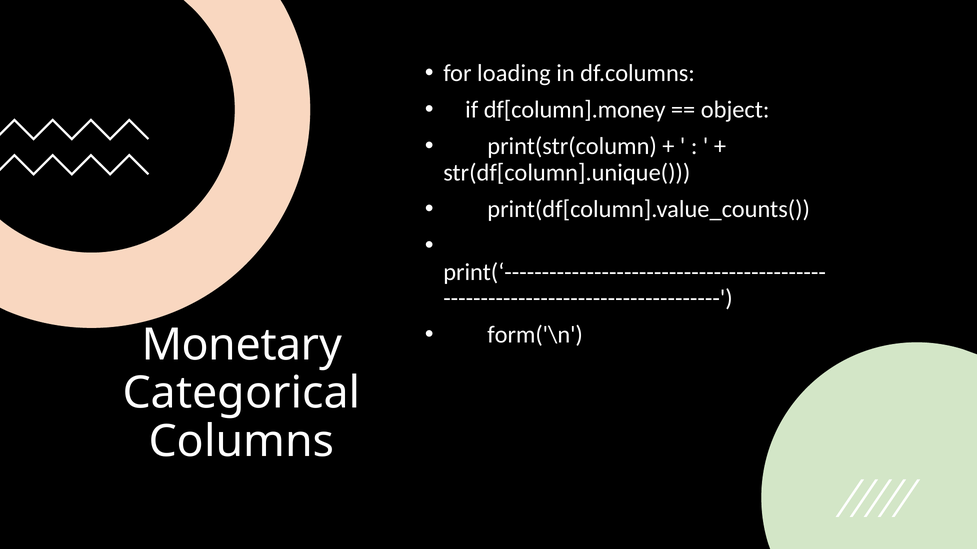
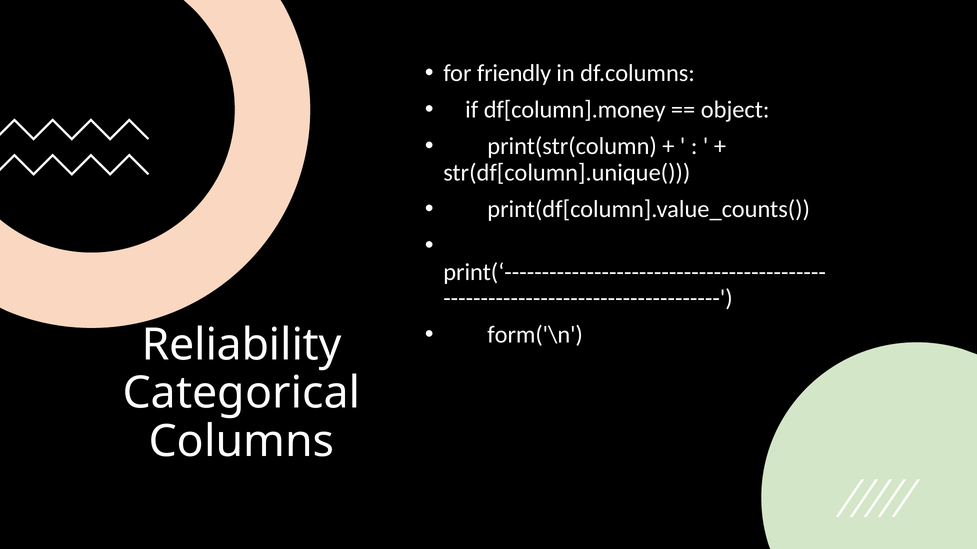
loading: loading -> friendly
Monetary: Monetary -> Reliability
